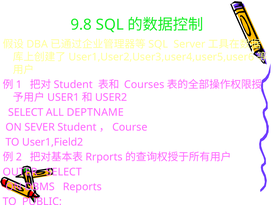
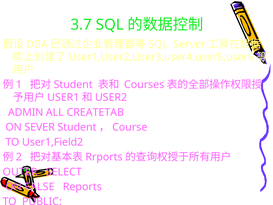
9.8: 9.8 -> 3.7
SELECT at (26, 112): SELECT -> ADMIN
DEPTNAME: DEPTNAME -> CREATETAB
DBMS: DBMS -> FALSE
